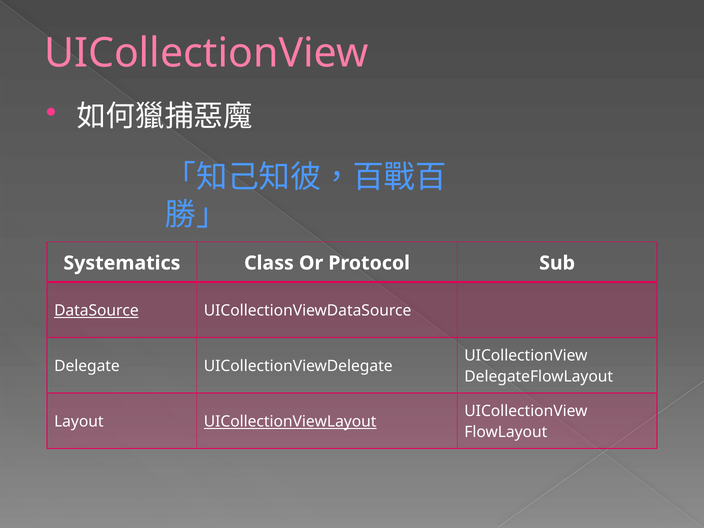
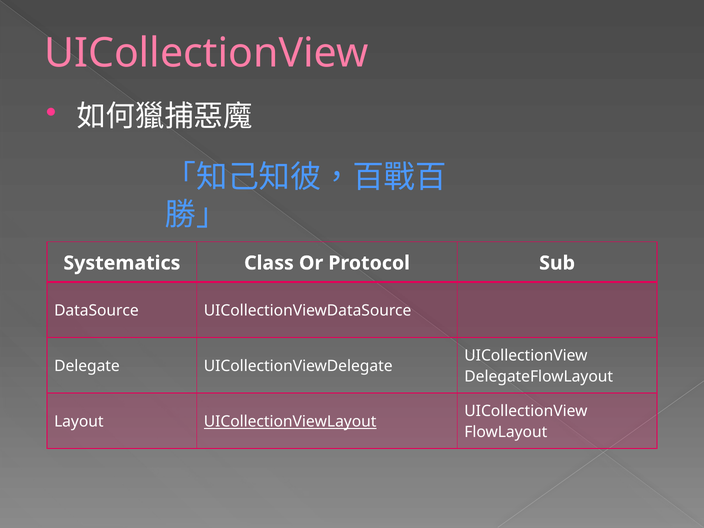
DataSource underline: present -> none
